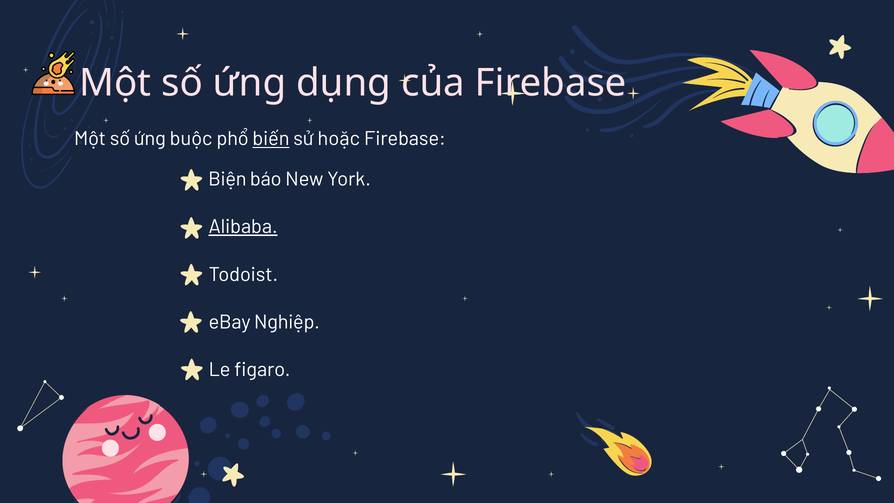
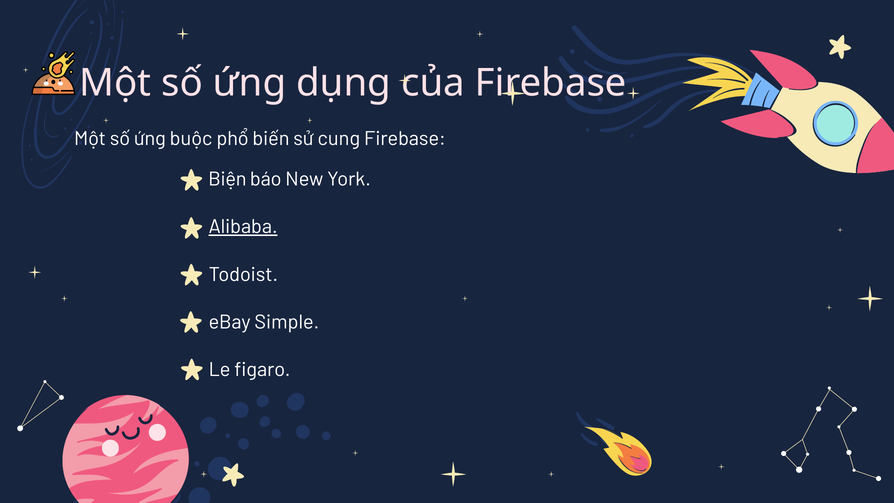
biến underline: present -> none
hoặc: hoặc -> cung
Nghiệp: Nghiệp -> Simple
